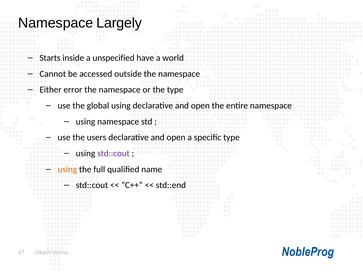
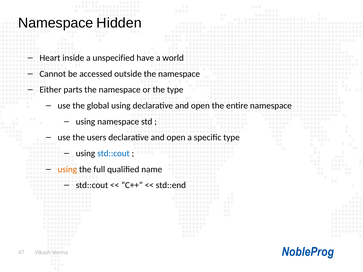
Largely: Largely -> Hidden
Starts: Starts -> Heart
error: error -> parts
std::cout at (113, 154) colour: purple -> blue
